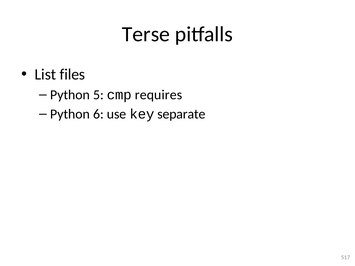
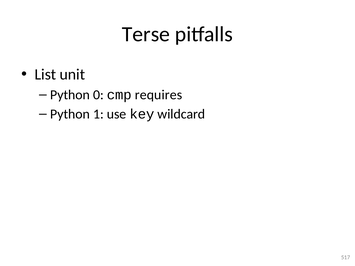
files: files -> unit
5: 5 -> 0
6: 6 -> 1
separate: separate -> wildcard
